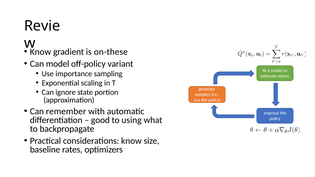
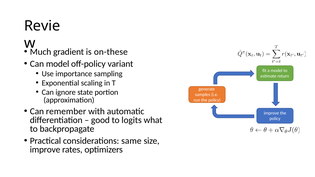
Know at (41, 52): Know -> Much
using: using -> logits
considerations know: know -> same
baseline at (45, 150): baseline -> improve
